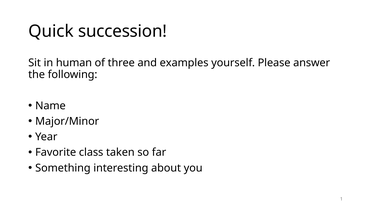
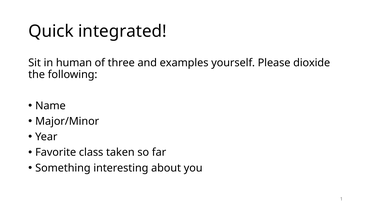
succession: succession -> integrated
answer: answer -> dioxide
